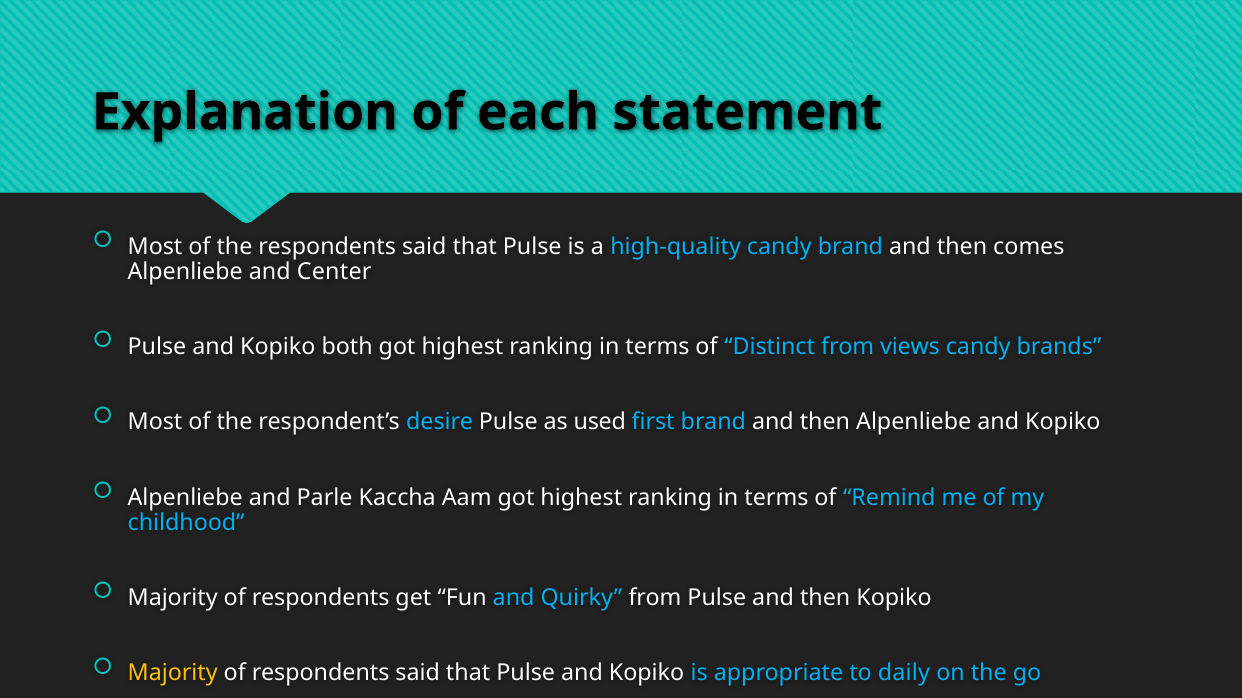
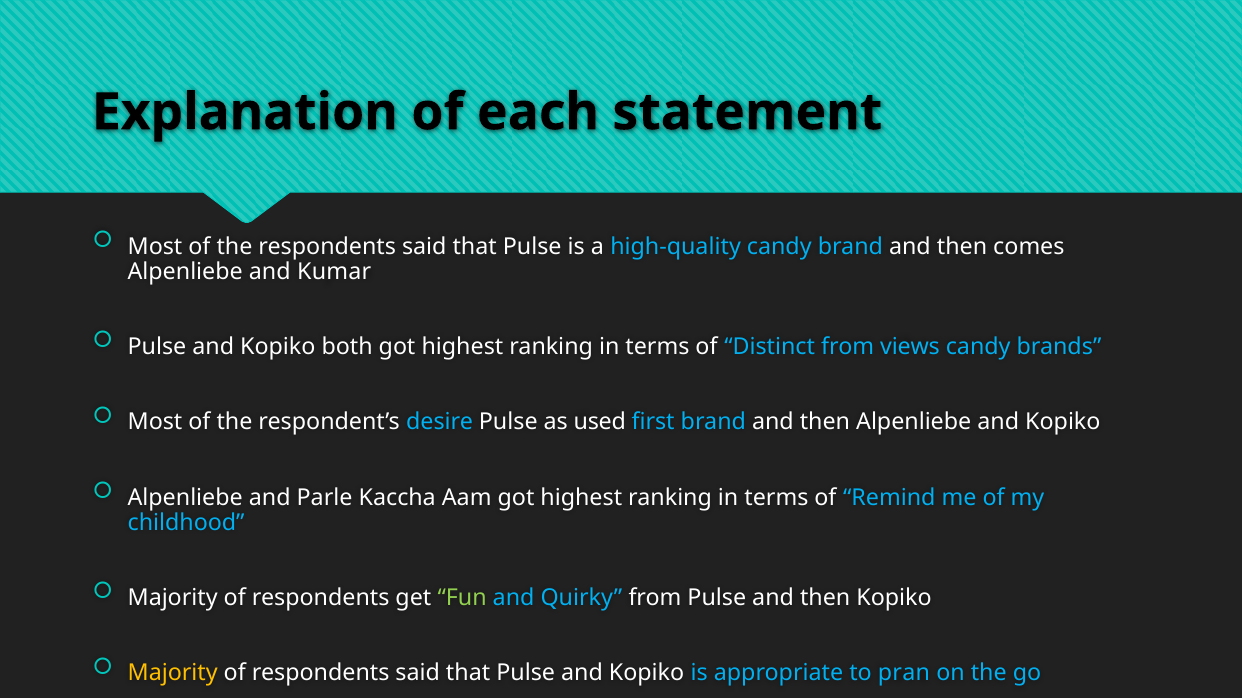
Center: Center -> Kumar
Fun colour: white -> light green
daily: daily -> pran
